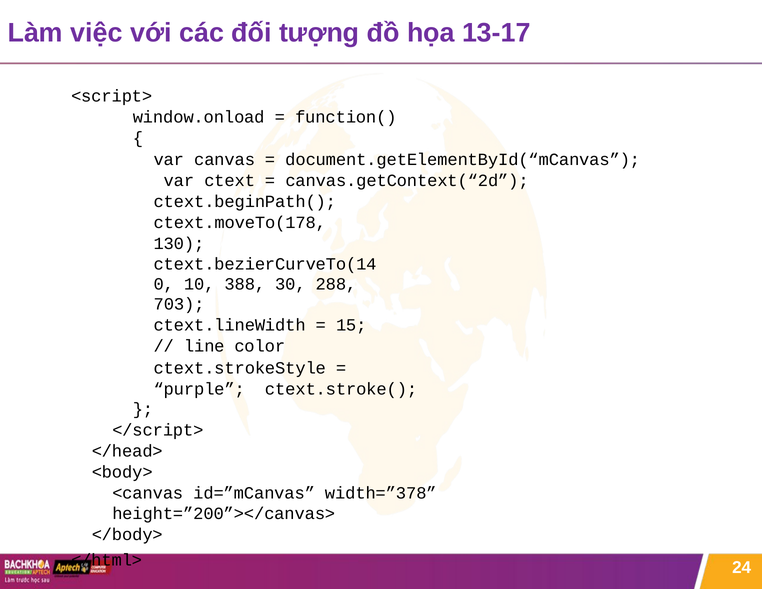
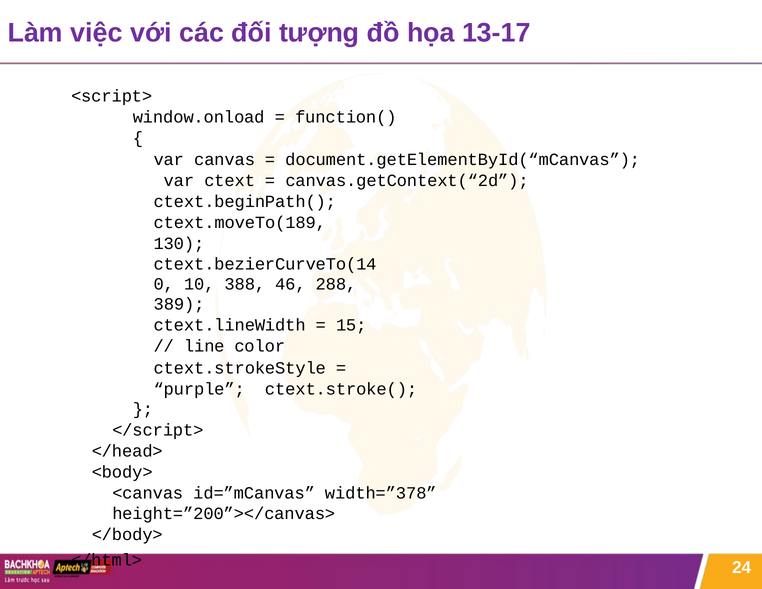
ctext.moveTo(178: ctext.moveTo(178 -> ctext.moveTo(189
30: 30 -> 46
703: 703 -> 389
